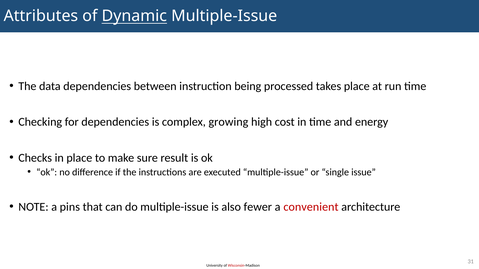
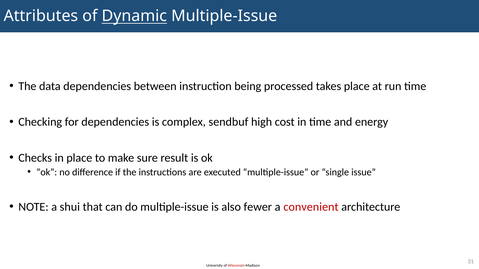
growing: growing -> sendbuf
pins: pins -> shui
